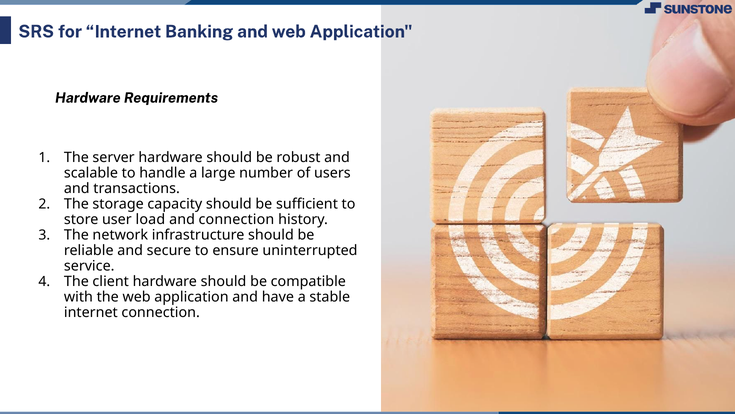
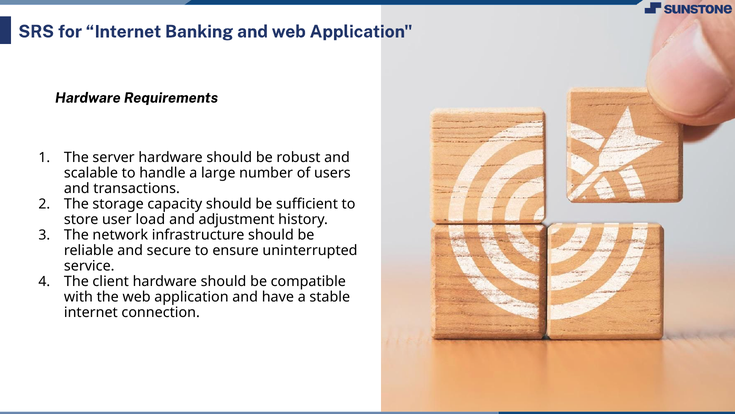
and connection: connection -> adjustment
